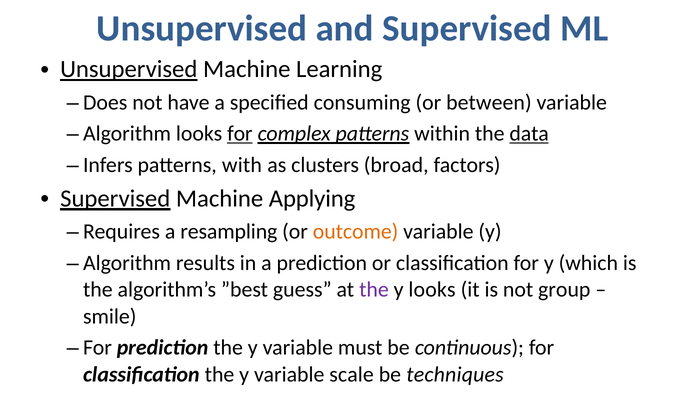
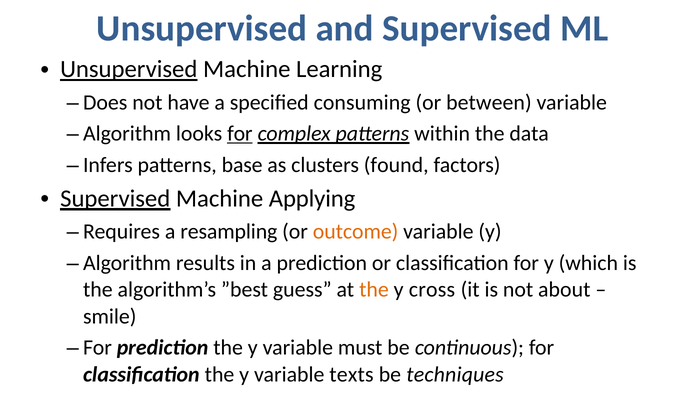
data underline: present -> none
with: with -> base
broad: broad -> found
the at (374, 290) colour: purple -> orange
y looks: looks -> cross
group: group -> about
scale: scale -> texts
